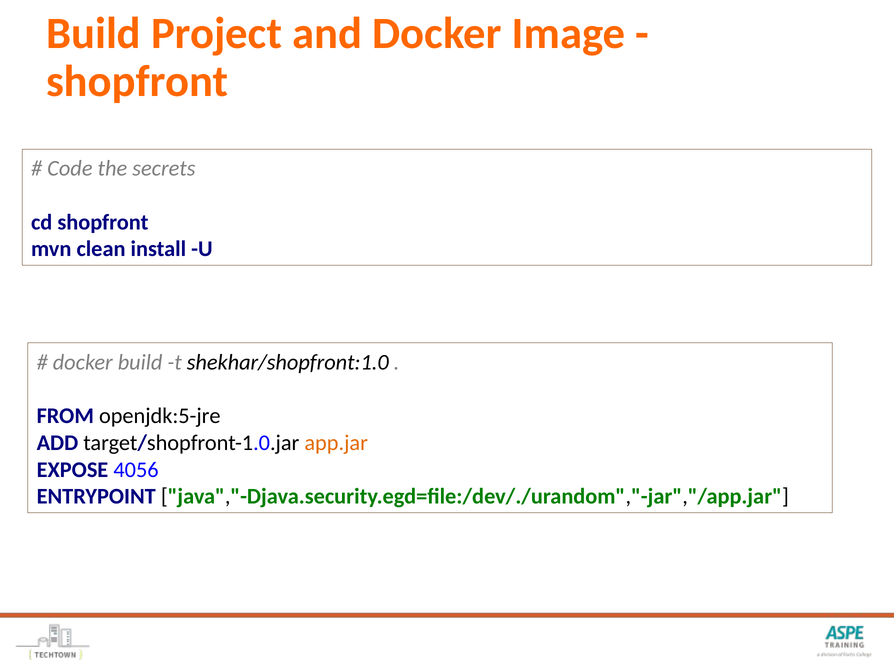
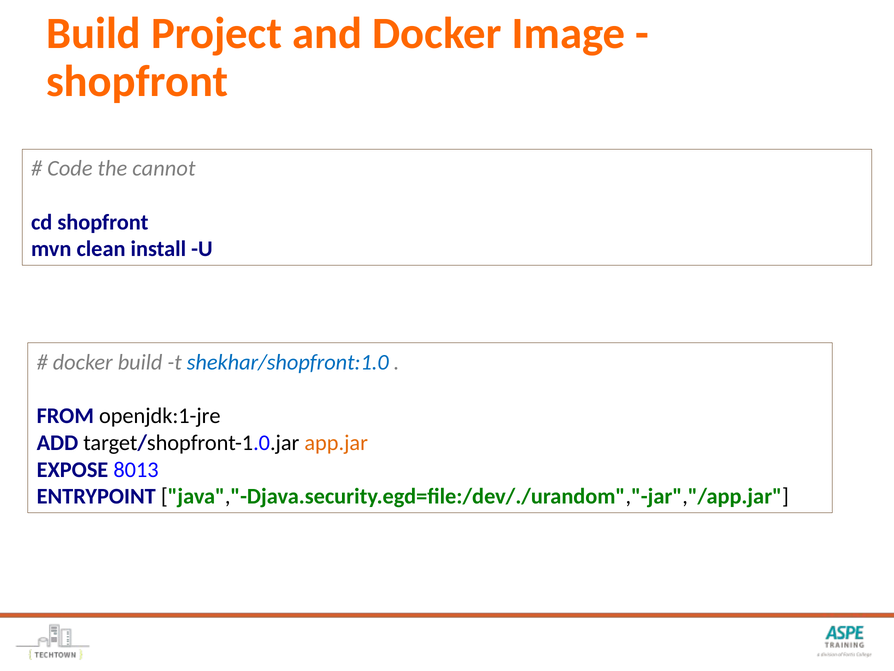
secrets: secrets -> cannot
shekhar/shopfront:1.0 colour: black -> blue
openjdk:5-jre: openjdk:5-jre -> openjdk:1-jre
4056: 4056 -> 8013
